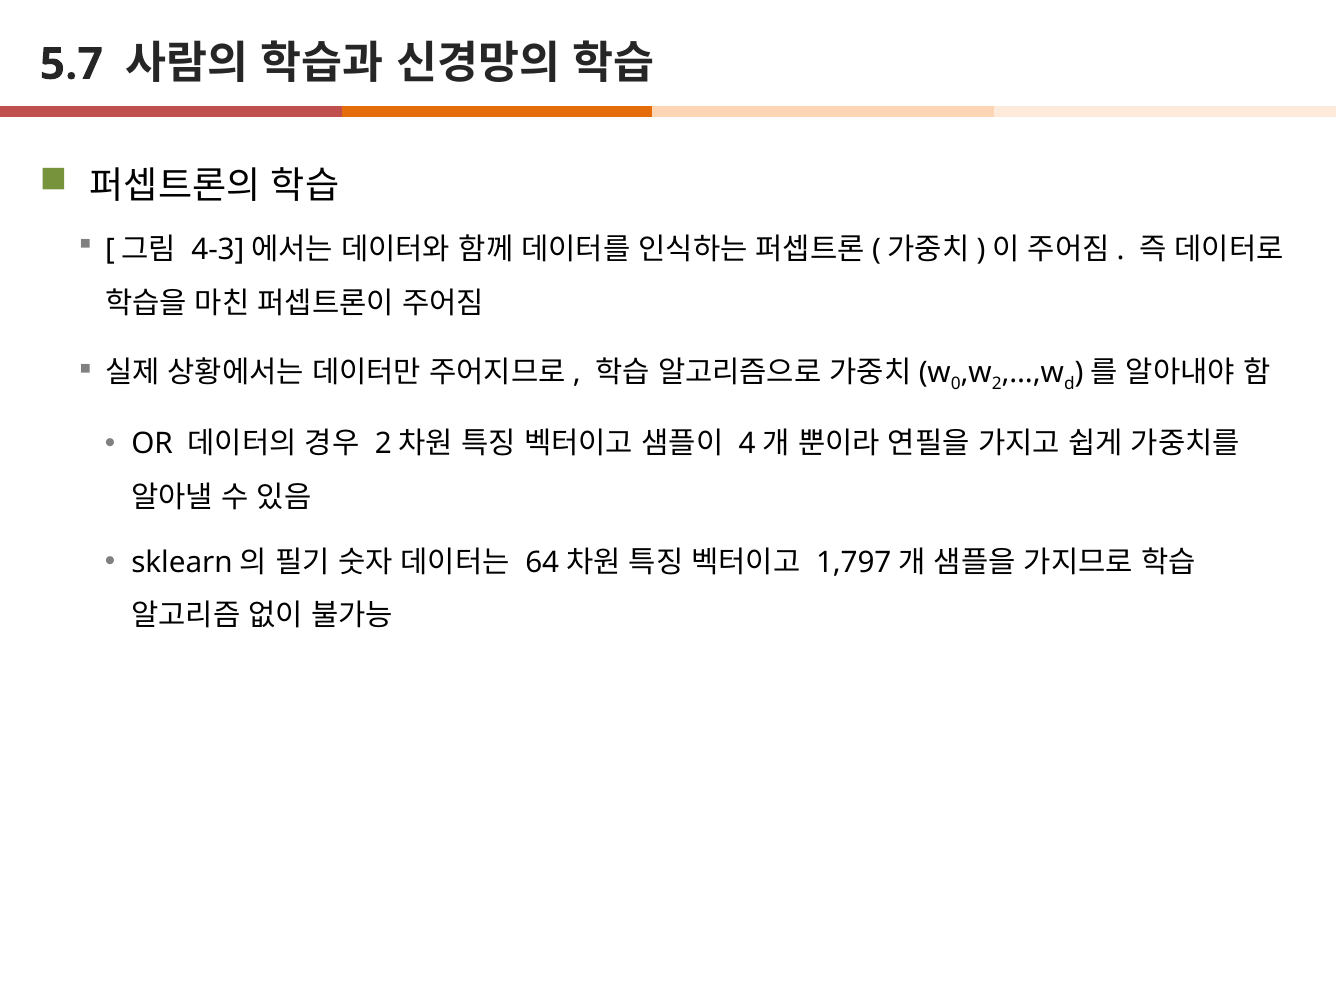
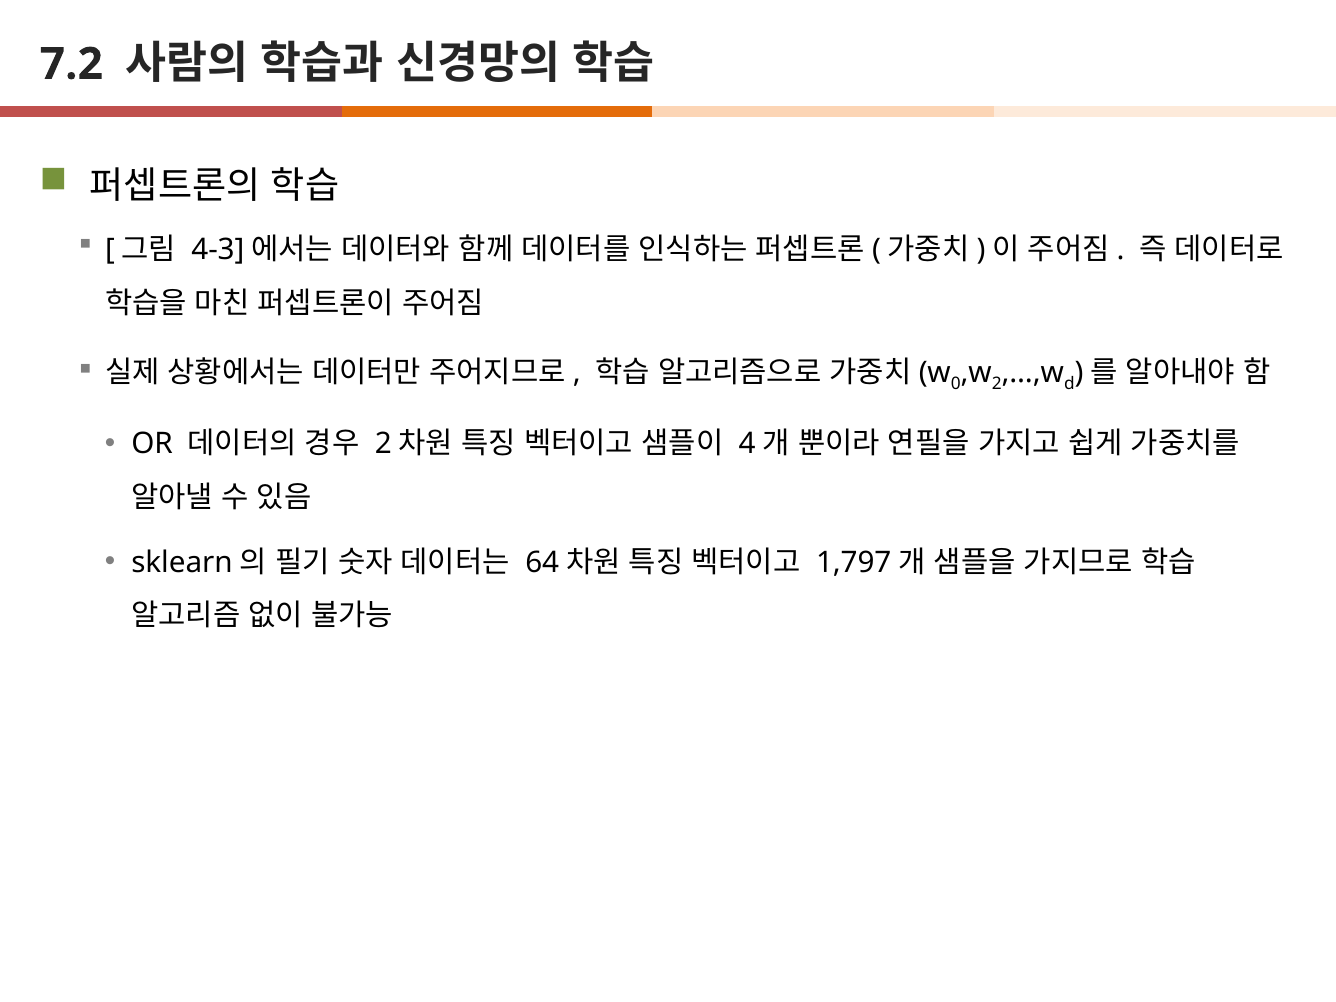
5.7: 5.7 -> 7.2
